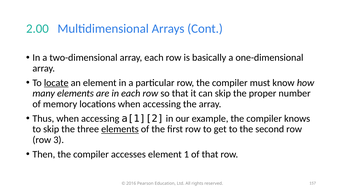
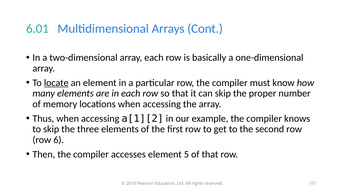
2.00: 2.00 -> 6.01
elements at (120, 129) underline: present -> none
3: 3 -> 6
1: 1 -> 5
